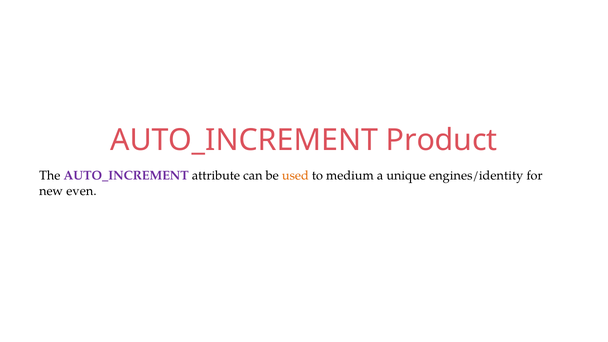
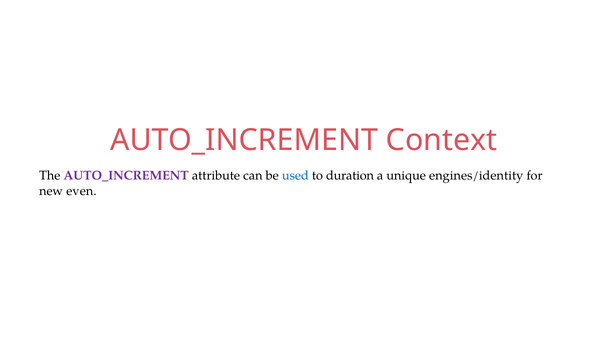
Product: Product -> Context
used colour: orange -> blue
medium: medium -> duration
